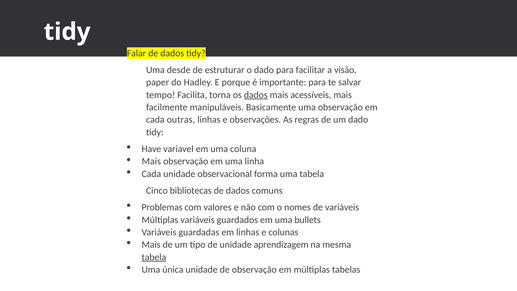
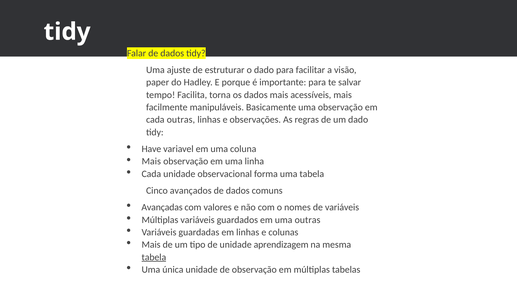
desde: desde -> ajuste
dados at (256, 95) underline: present -> none
bibliotecas: bibliotecas -> avançados
Problemas: Problemas -> Avançadas
uma bullets: bullets -> outras
